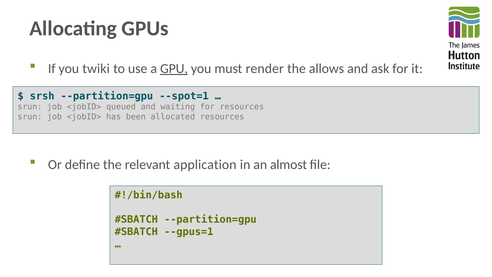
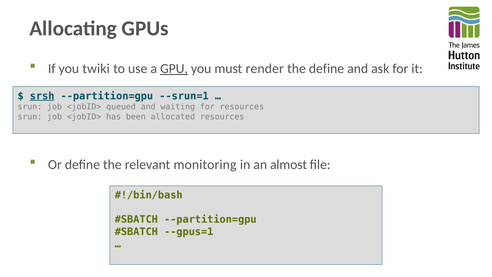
the allows: allows -> define
srsh underline: none -> present
--spot=1: --spot=1 -> --srun=1
application: application -> monitoring
